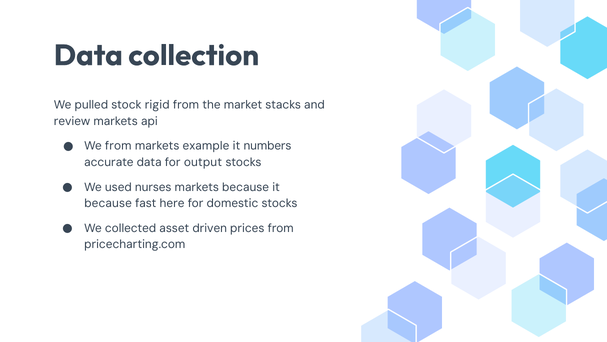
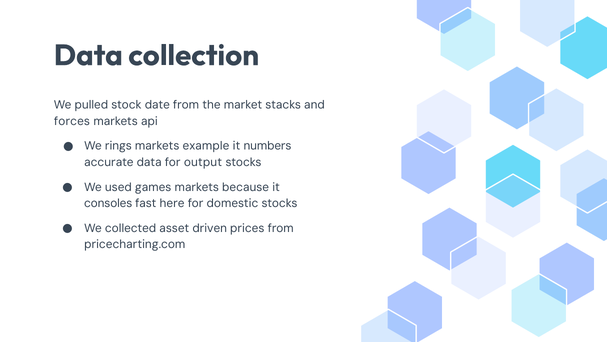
rigid: rigid -> date
review: review -> forces
We from: from -> rings
nurses: nurses -> games
because at (108, 203): because -> consoles
